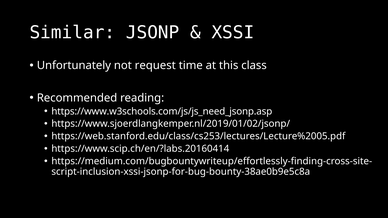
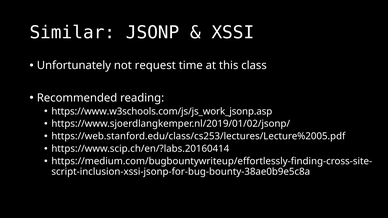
https://www.w3schools.com/js/js_need_jsonp.asp: https://www.w3schools.com/js/js_need_jsonp.asp -> https://www.w3schools.com/js/js_work_jsonp.asp
